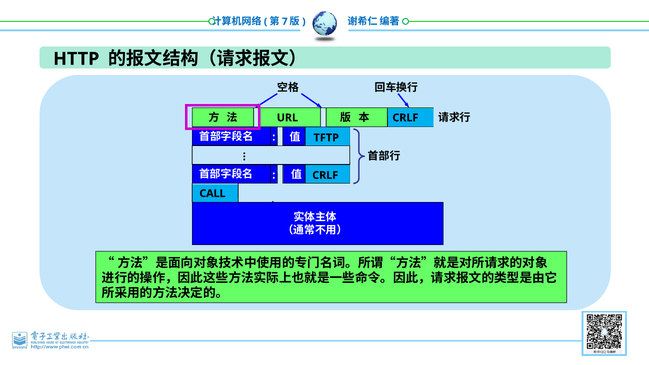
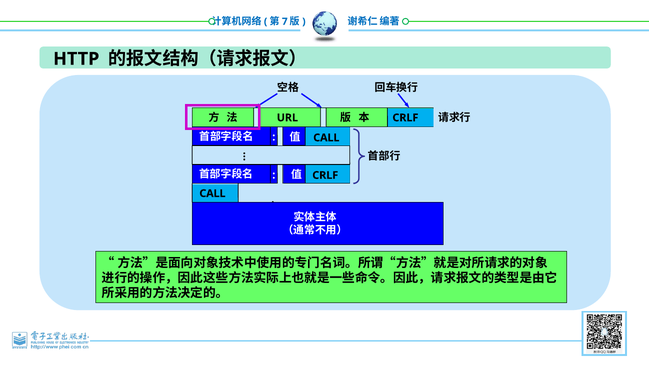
TFTP at (326, 138): TFTP -> CALL
